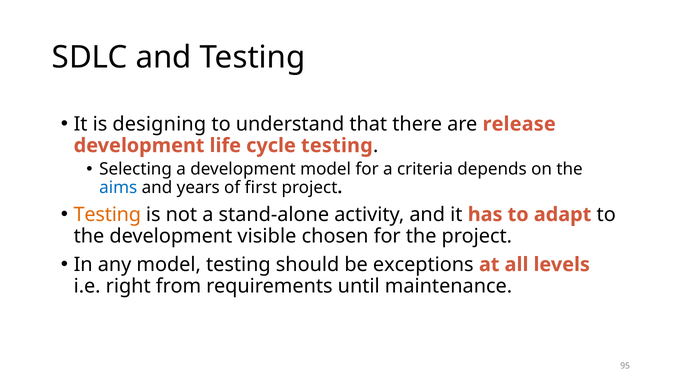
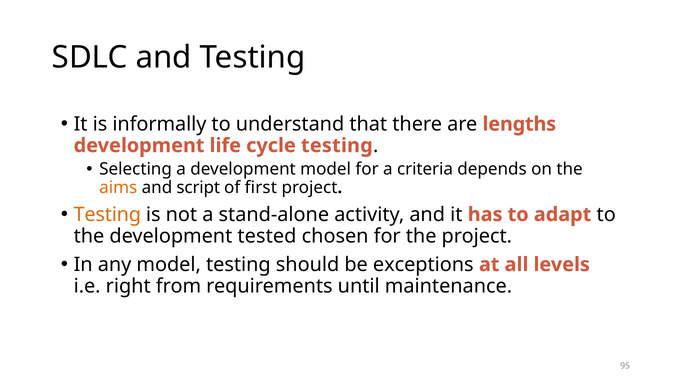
designing: designing -> informally
release: release -> lengths
aims colour: blue -> orange
years: years -> script
visible: visible -> tested
